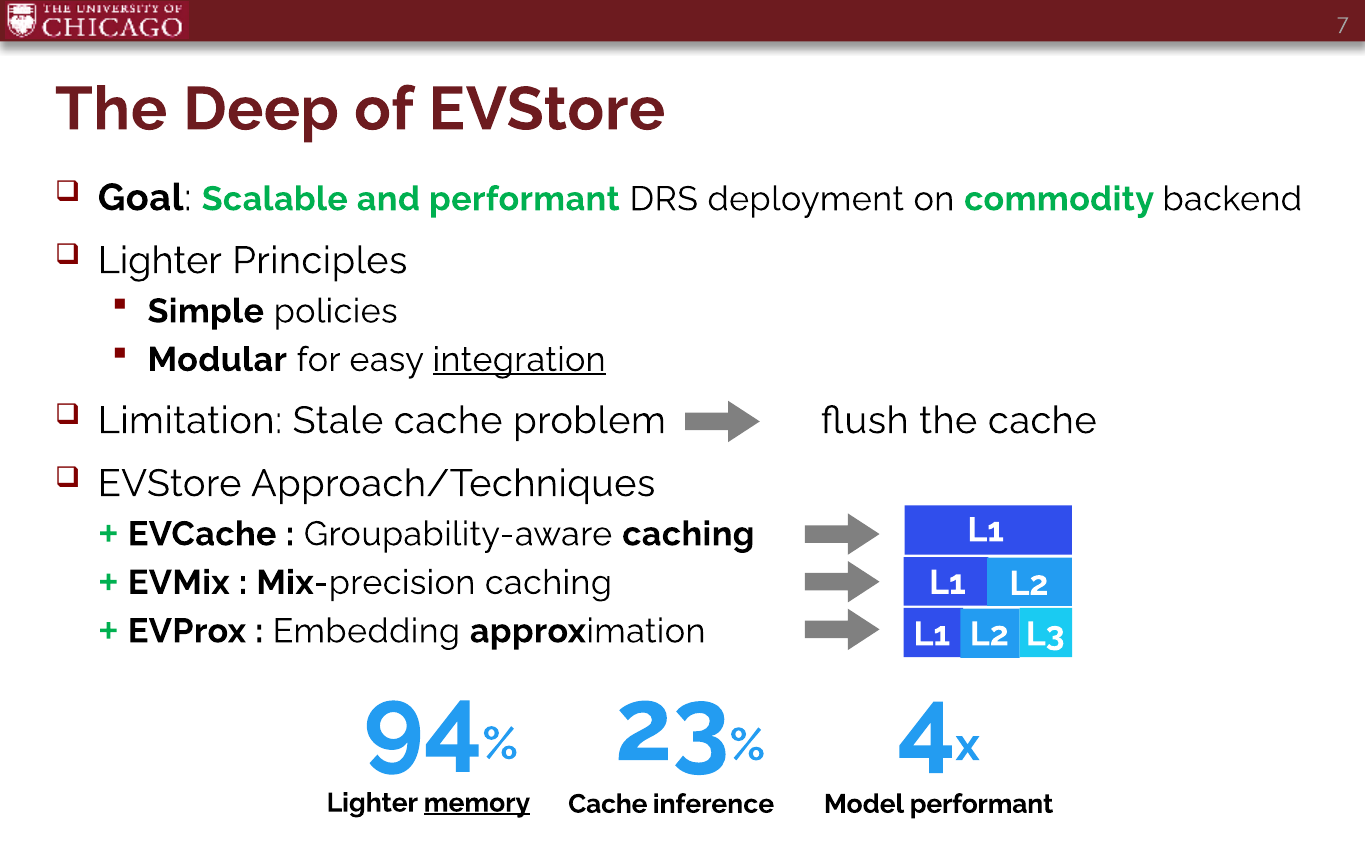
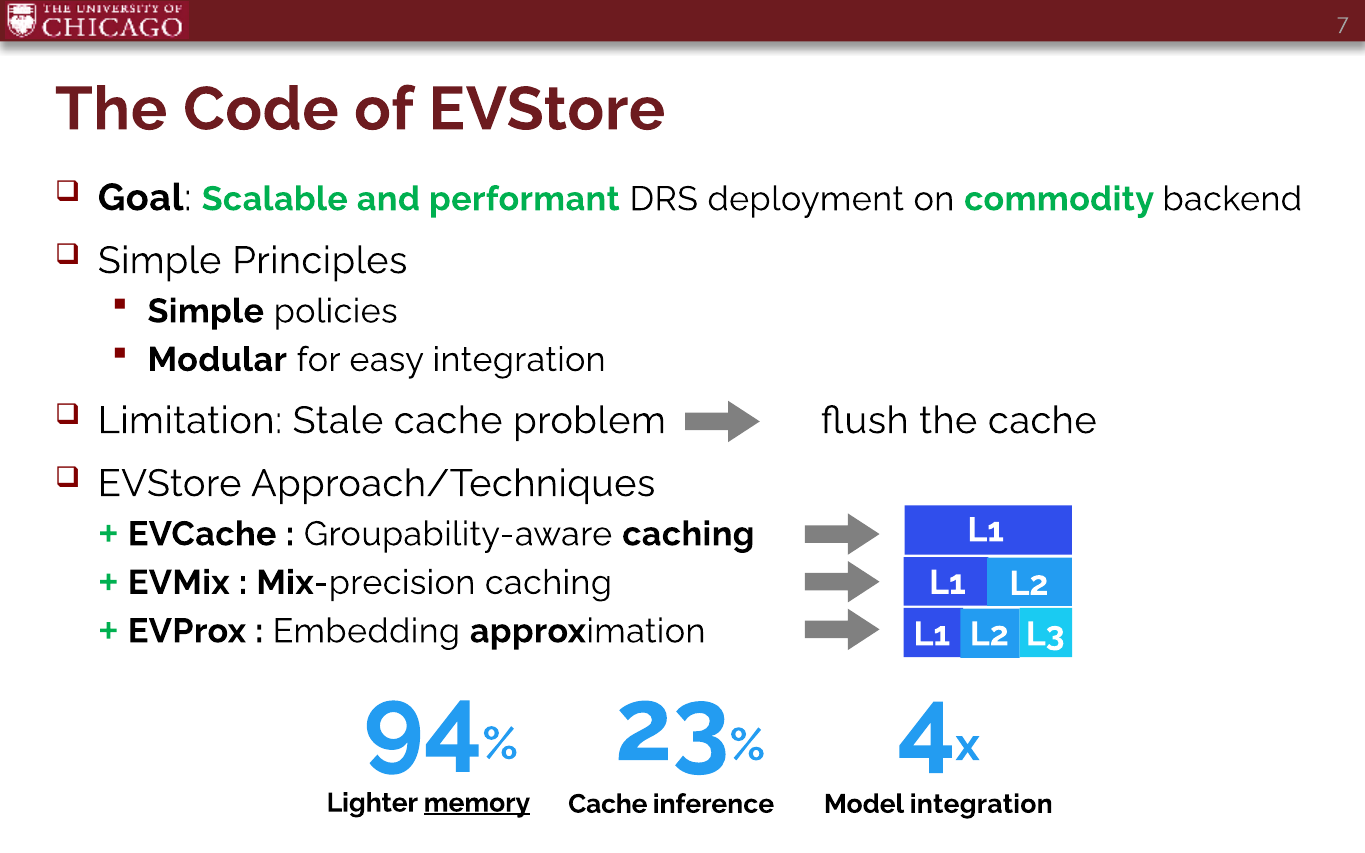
Deep: Deep -> Code
Lighter at (160, 261): Lighter -> Simple
integration at (519, 360) underline: present -> none
Model performant: performant -> integration
